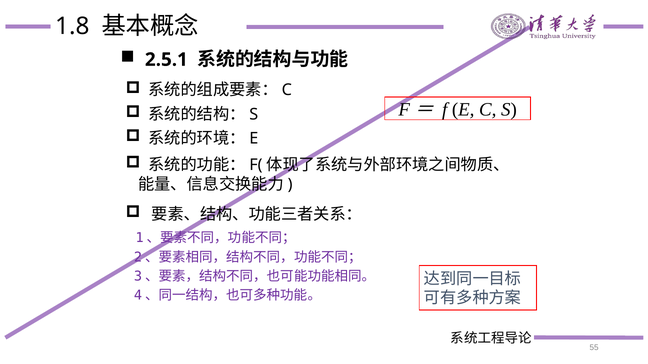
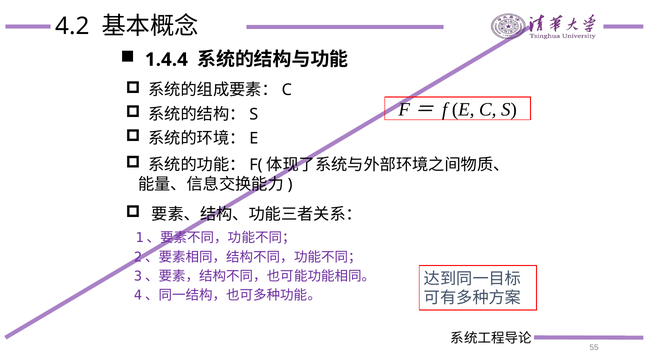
1.8: 1.8 -> 4.2
2.5.1: 2.5.1 -> 1.4.4
